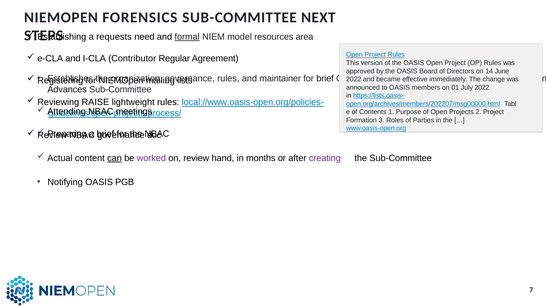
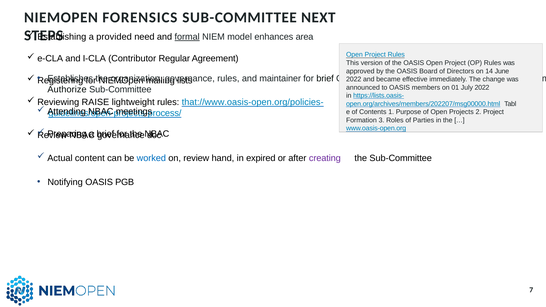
requests: requests -> provided
resources: resources -> enhances
Advances: Advances -> Authorize
local://www.oasis-open.org/policies-: local://www.oasis-open.org/policies- -> that://www.oasis-open.org/policies-
can underline: present -> none
worked colour: purple -> blue
months: months -> expired
